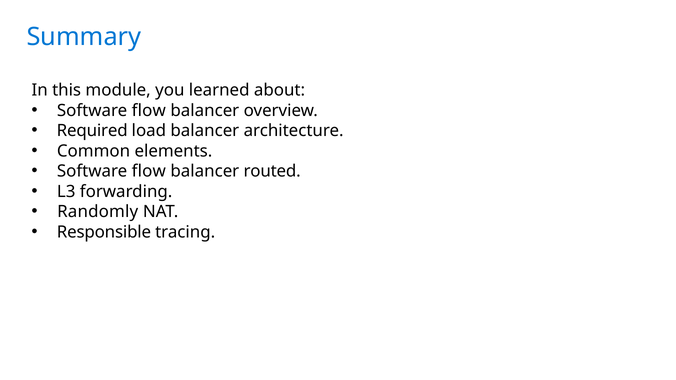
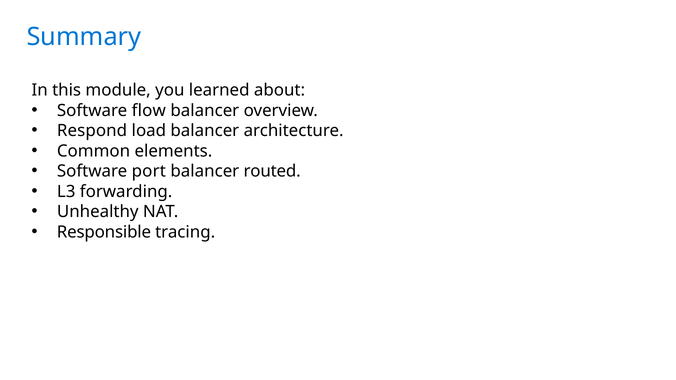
Required: Required -> Respond
flow at (149, 171): flow -> port
Randomly: Randomly -> Unhealthy
